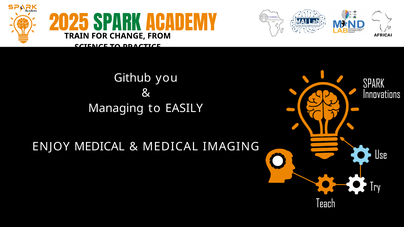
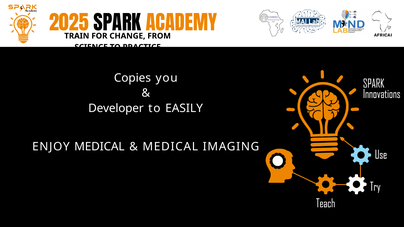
SPARK colour: green -> black
Github: Github -> Copies
Managing: Managing -> Developer
